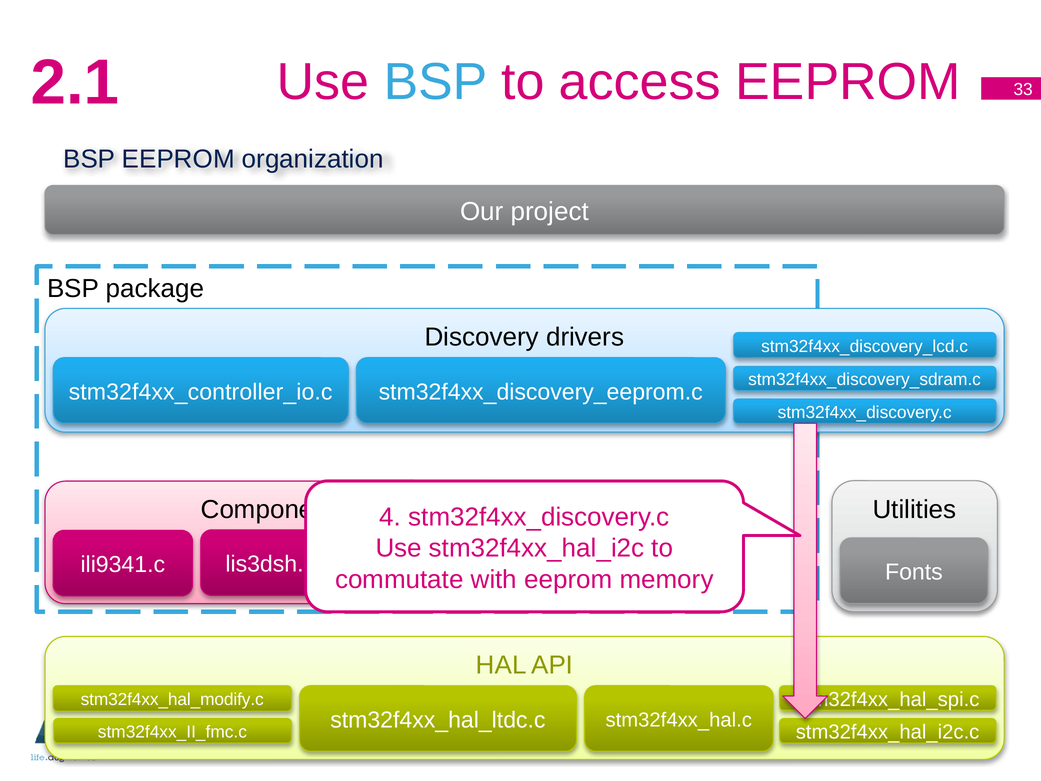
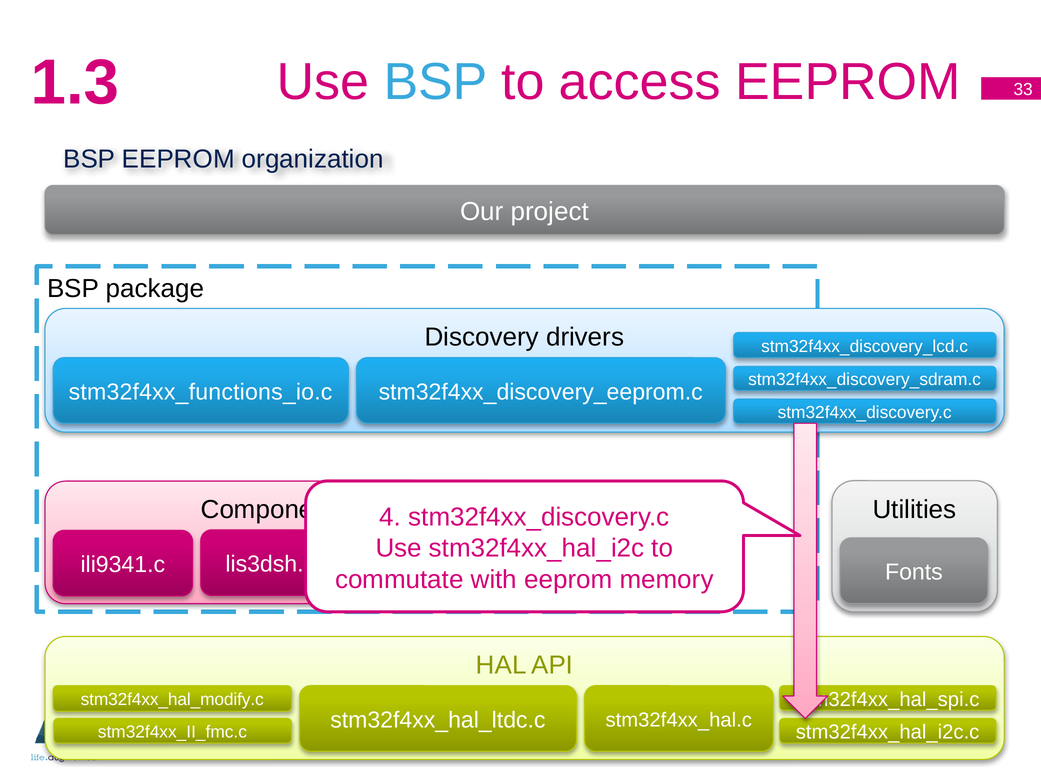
2.1: 2.1 -> 1.3
stm32f4xx_controller_io.c: stm32f4xx_controller_io.c -> stm32f4xx_functions_io.c
